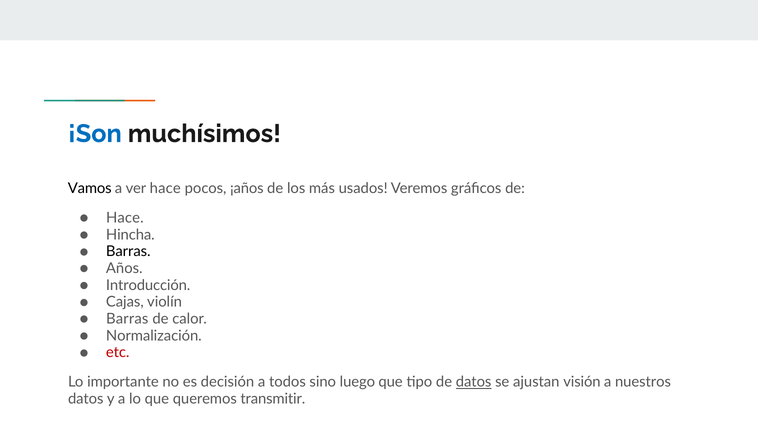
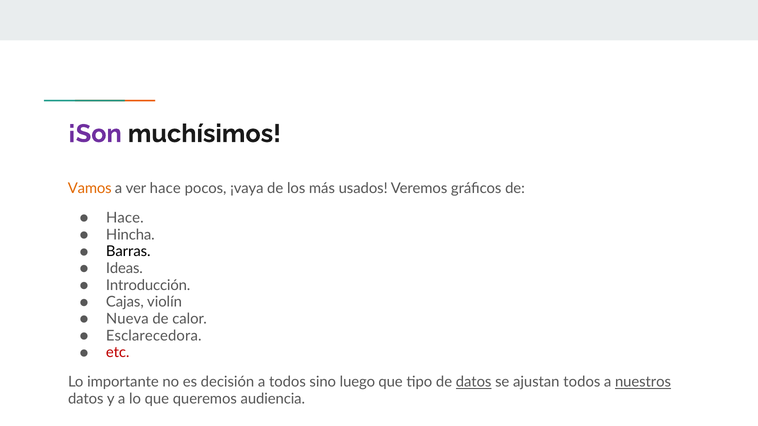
¡Son colour: blue -> purple
Vamos colour: black -> orange
¡años: ¡años -> ¡vaya
Años: Años -> Ideas
Barras at (127, 319): Barras -> Nueva
Normalización: Normalización -> Esclarecedora
ajustan visión: visión -> todos
nuestros underline: none -> present
transmitir: transmitir -> audiencia
